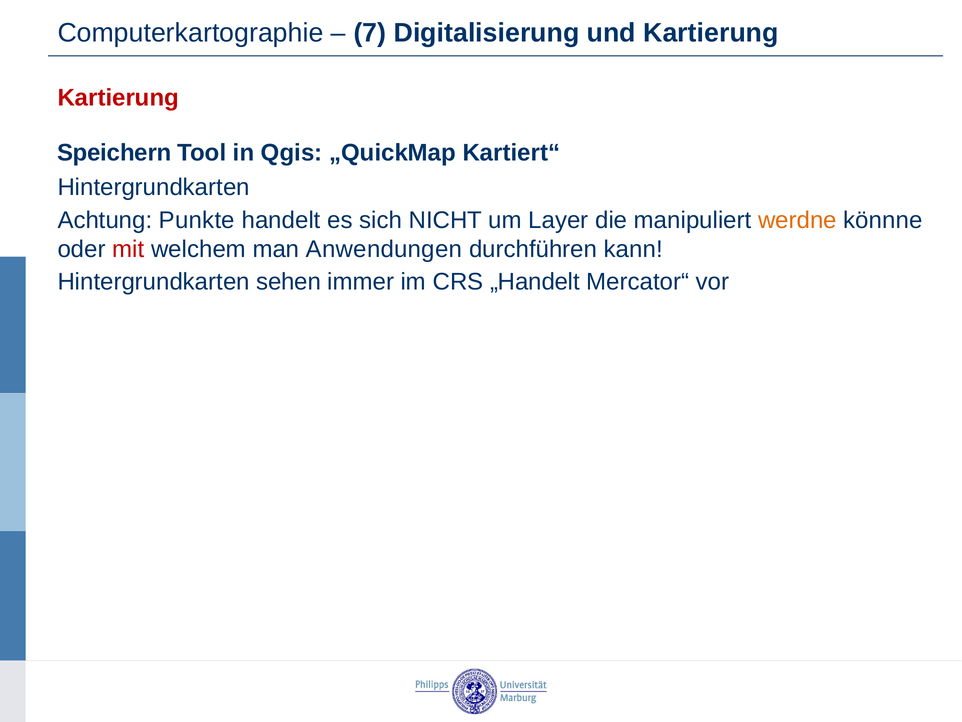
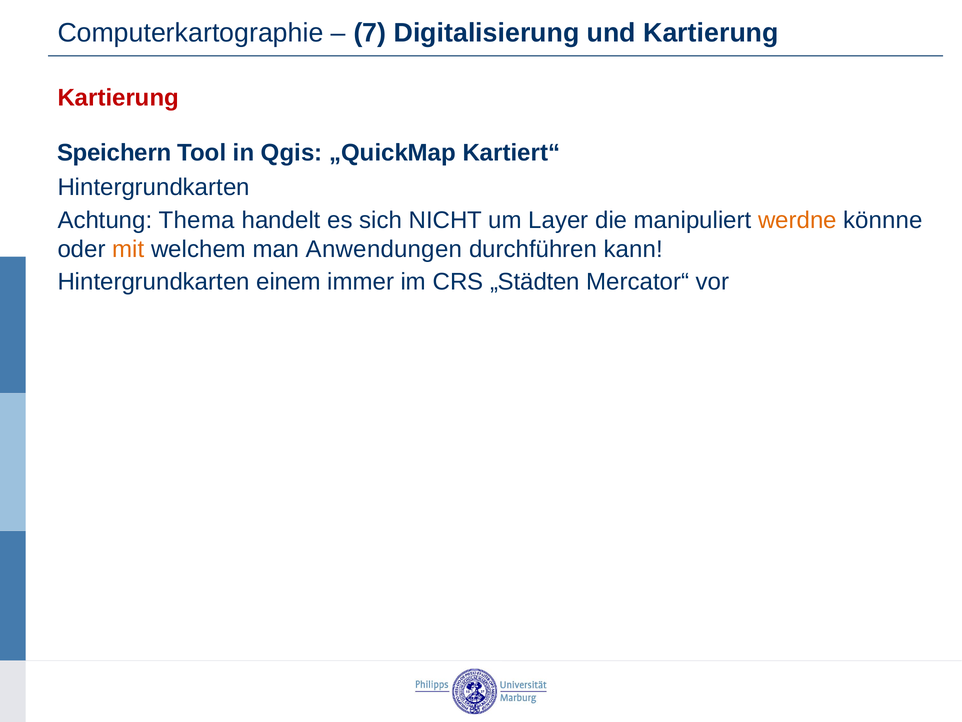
Punkte: Punkte -> Thema
mit colour: red -> orange
sehen: sehen -> einem
„Handelt: „Handelt -> „Städten
